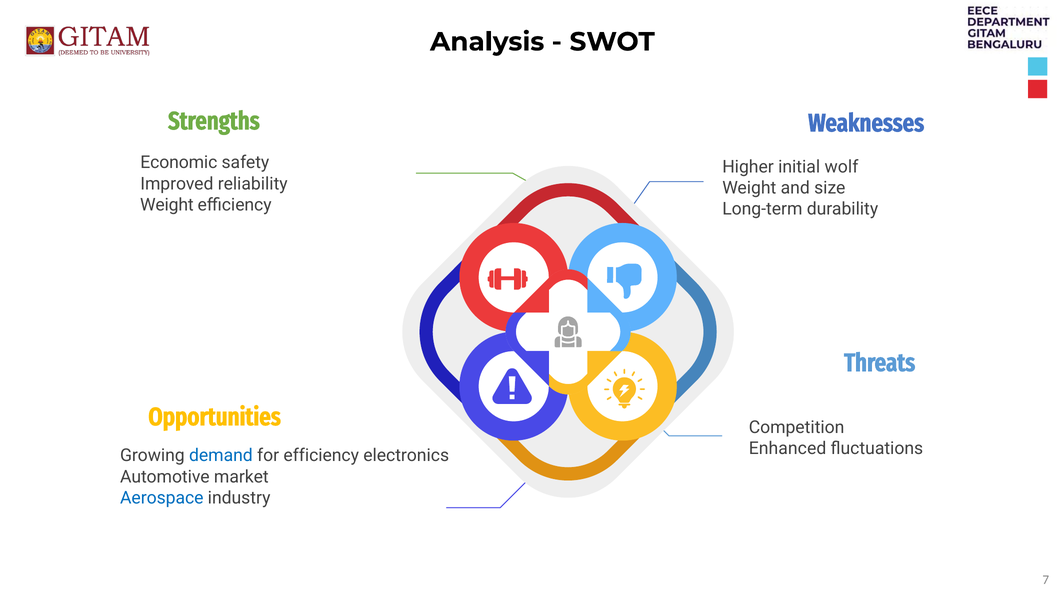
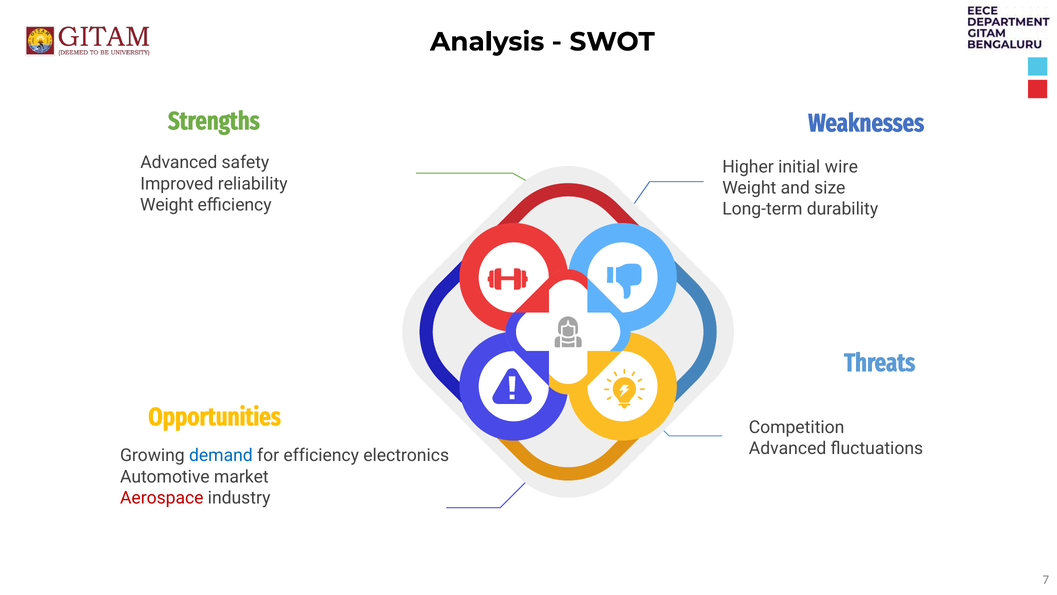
Economic at (179, 162): Economic -> Advanced
wolf: wolf -> wire
Enhanced at (788, 448): Enhanced -> Advanced
Aerospace colour: blue -> red
